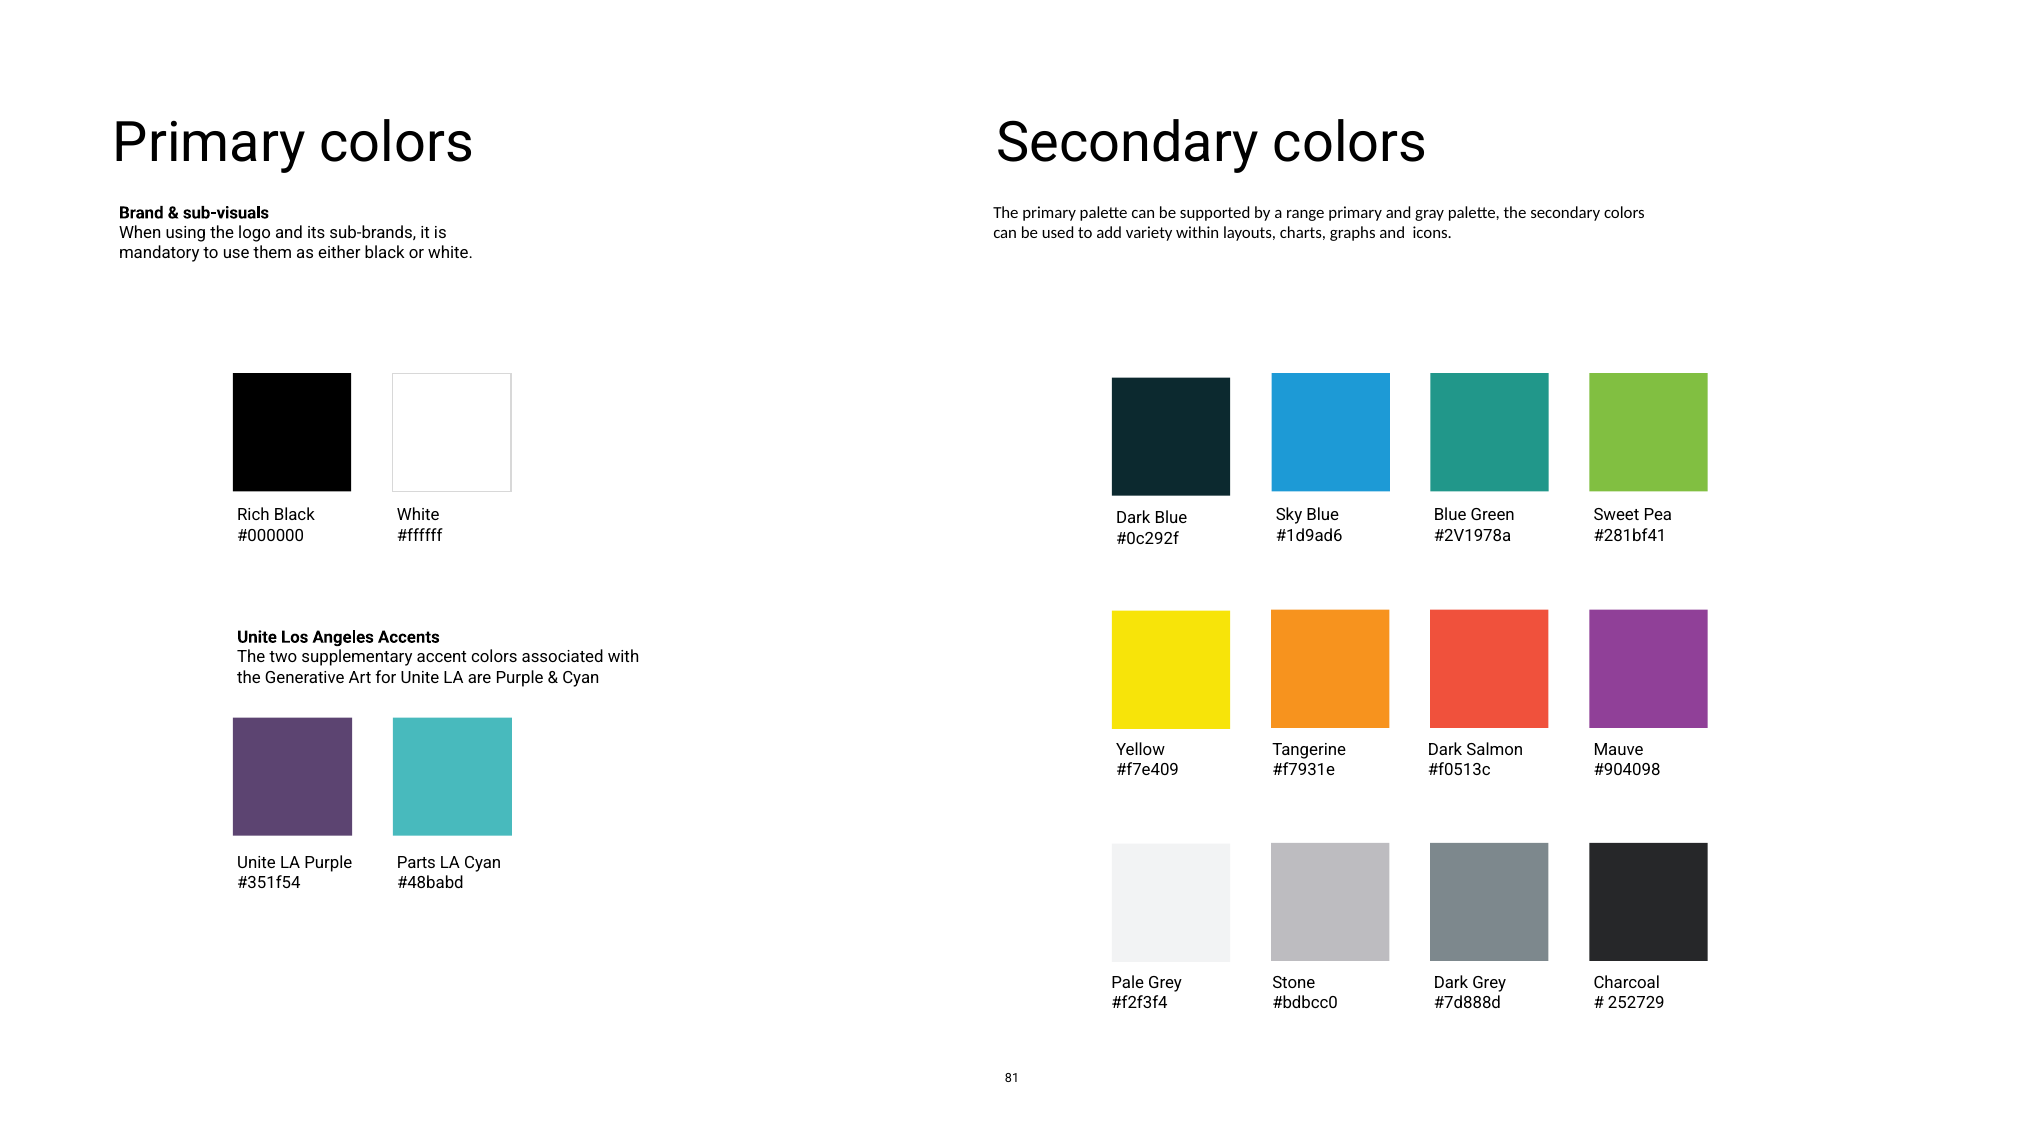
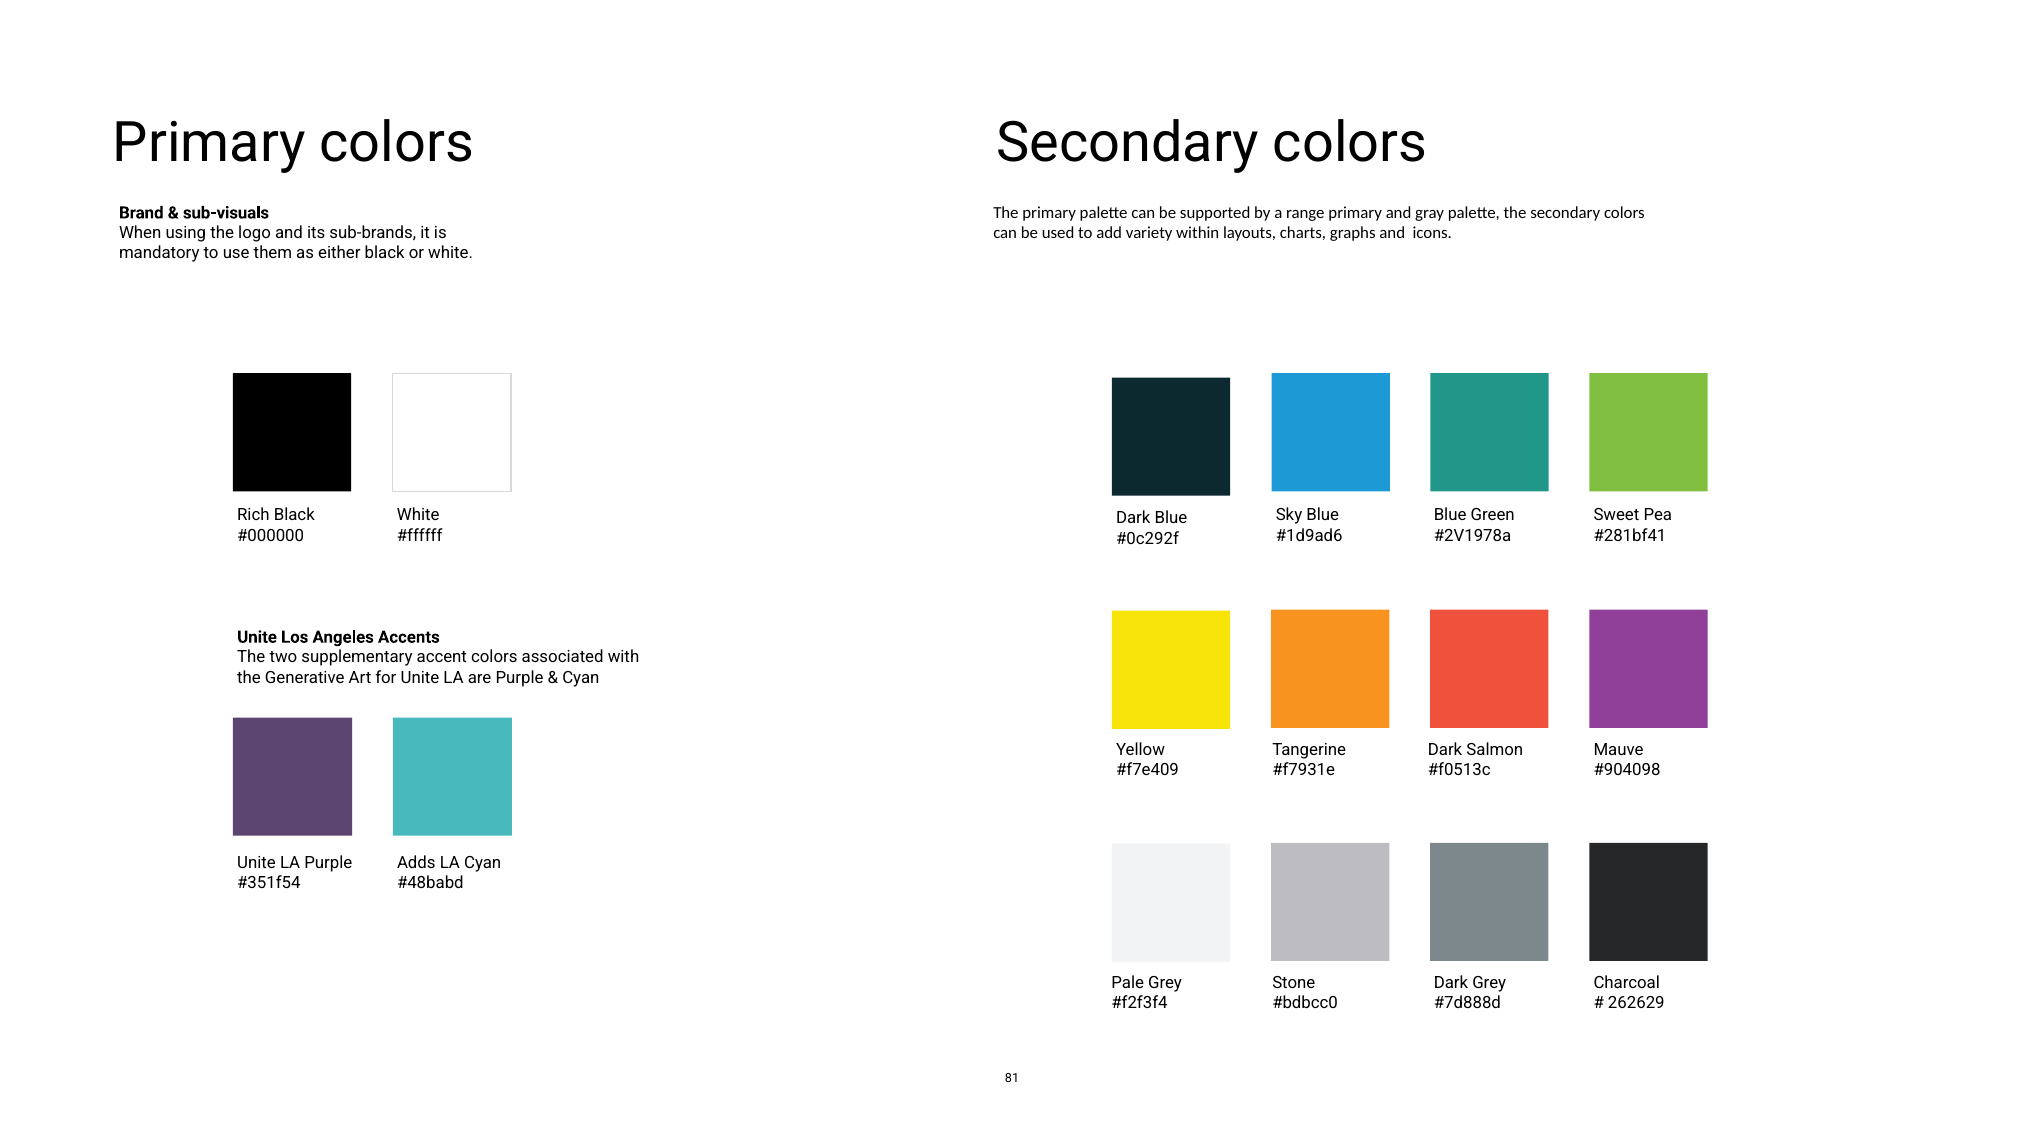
Parts: Parts -> Adds
252729: 252729 -> 262629
